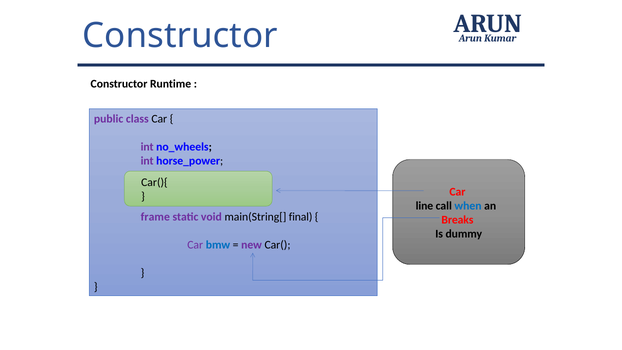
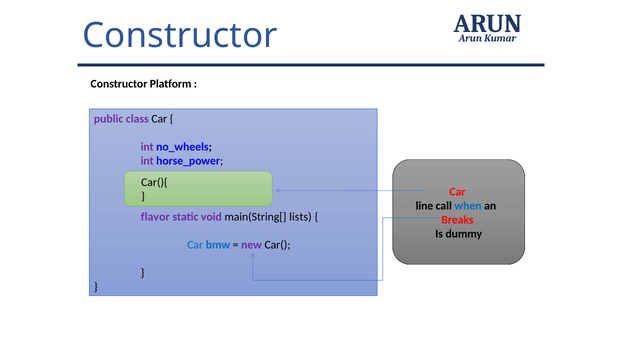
Runtime: Runtime -> Platform
frame: frame -> flavor
final: final -> lists
Car at (195, 245) colour: purple -> blue
